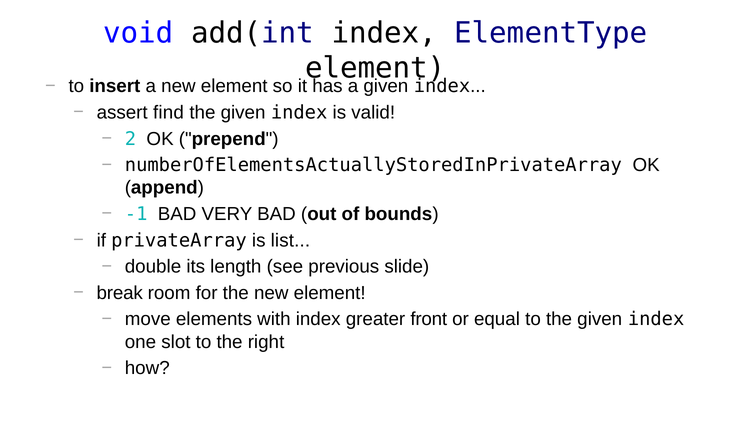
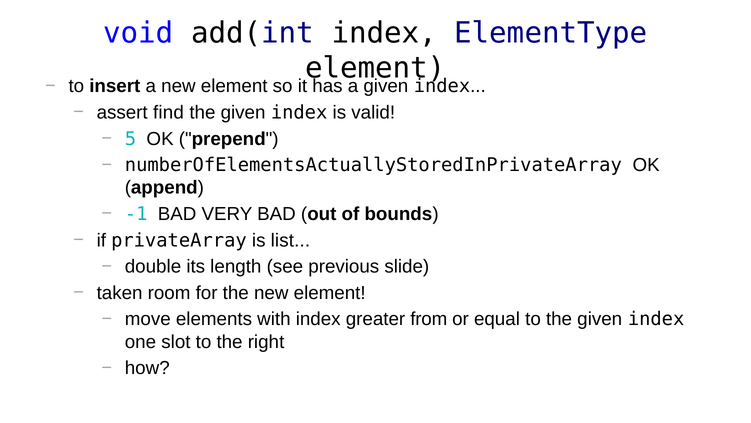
2: 2 -> 5
break: break -> taken
front: front -> from
